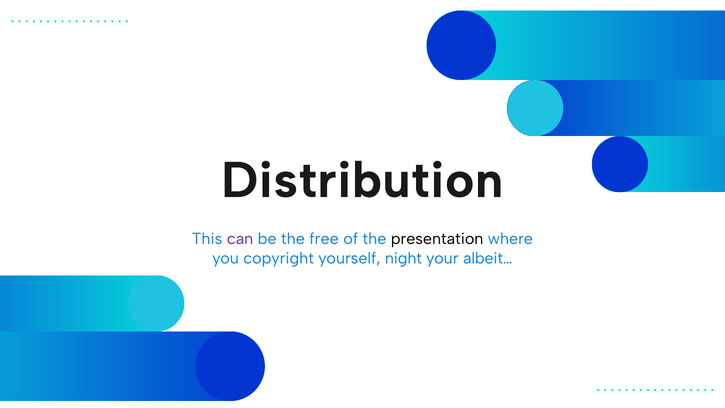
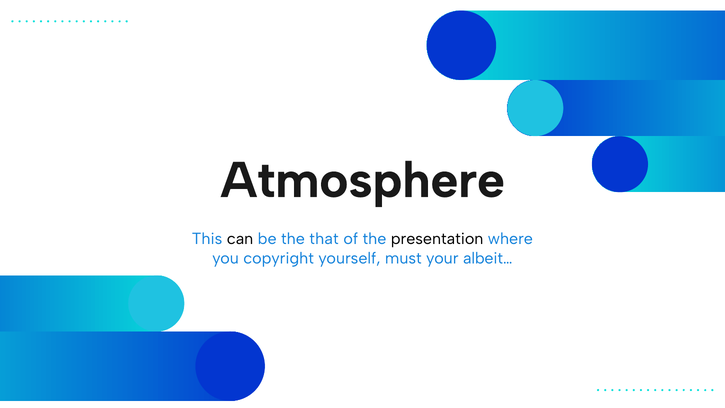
Distribution: Distribution -> Atmosphere
can colour: purple -> black
free: free -> that
night: night -> must
